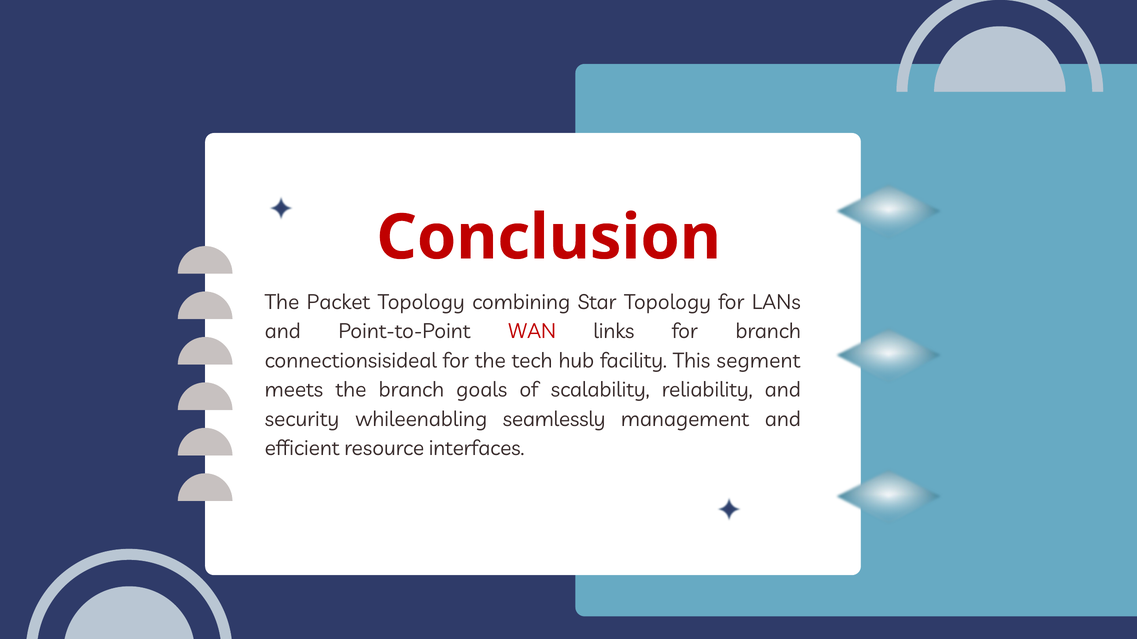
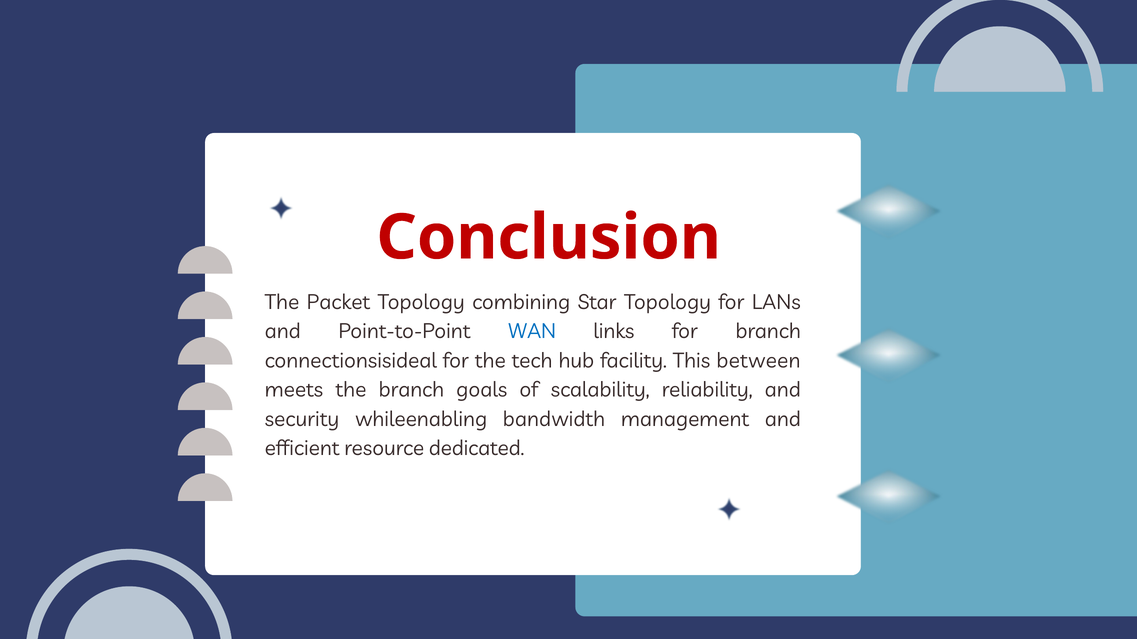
WAN colour: red -> blue
segment: segment -> between
seamlessly: seamlessly -> bandwidth
interfaces: interfaces -> dedicated
